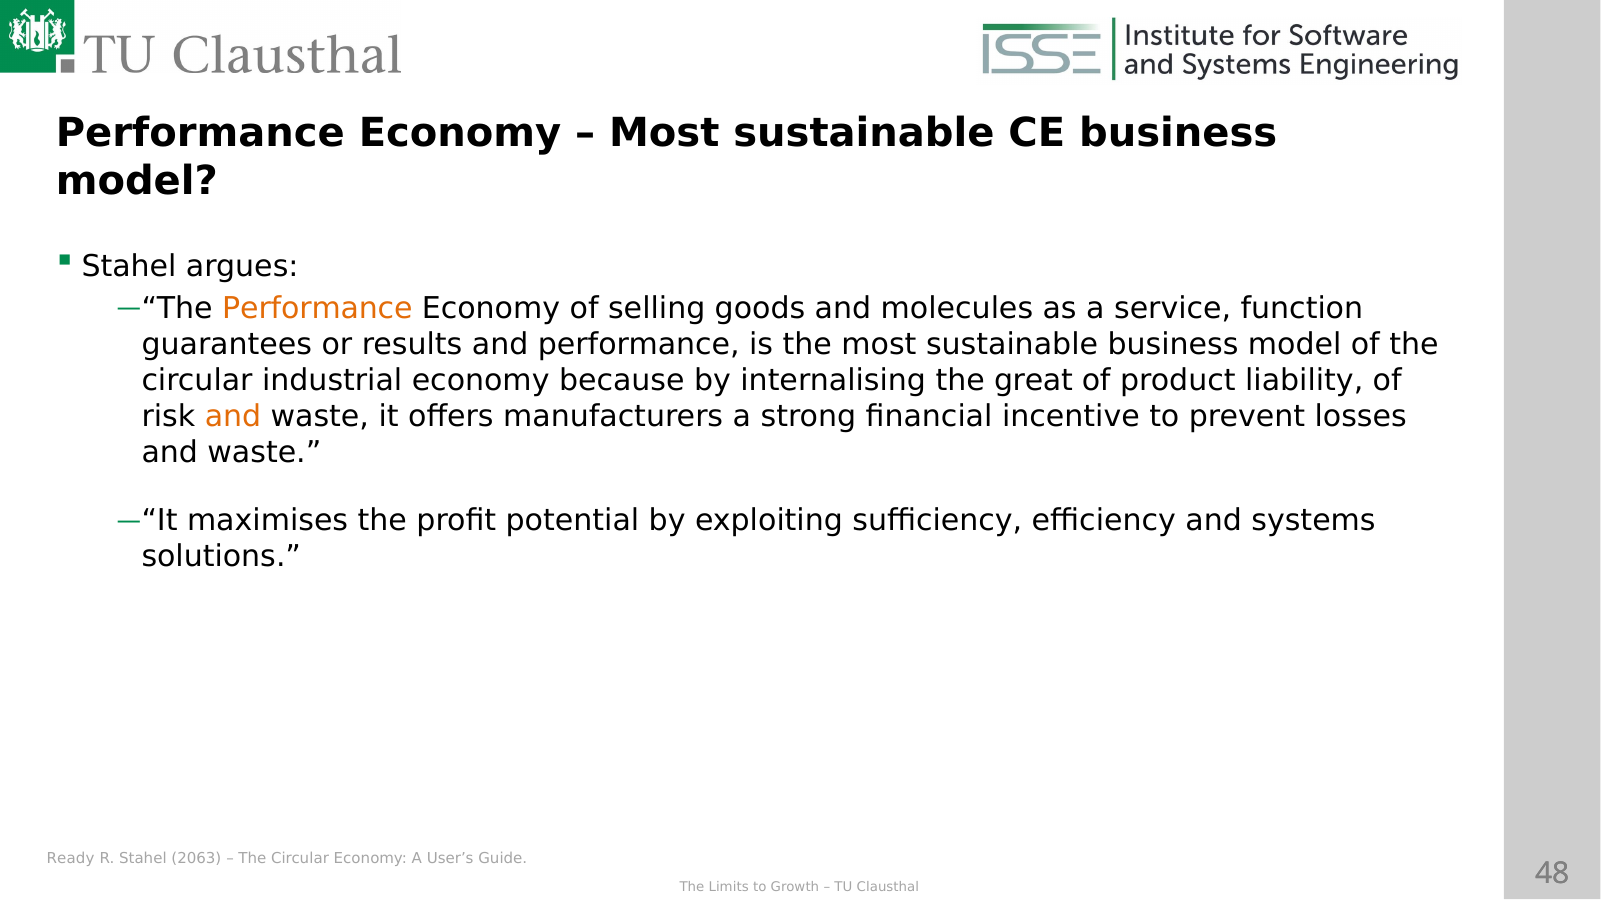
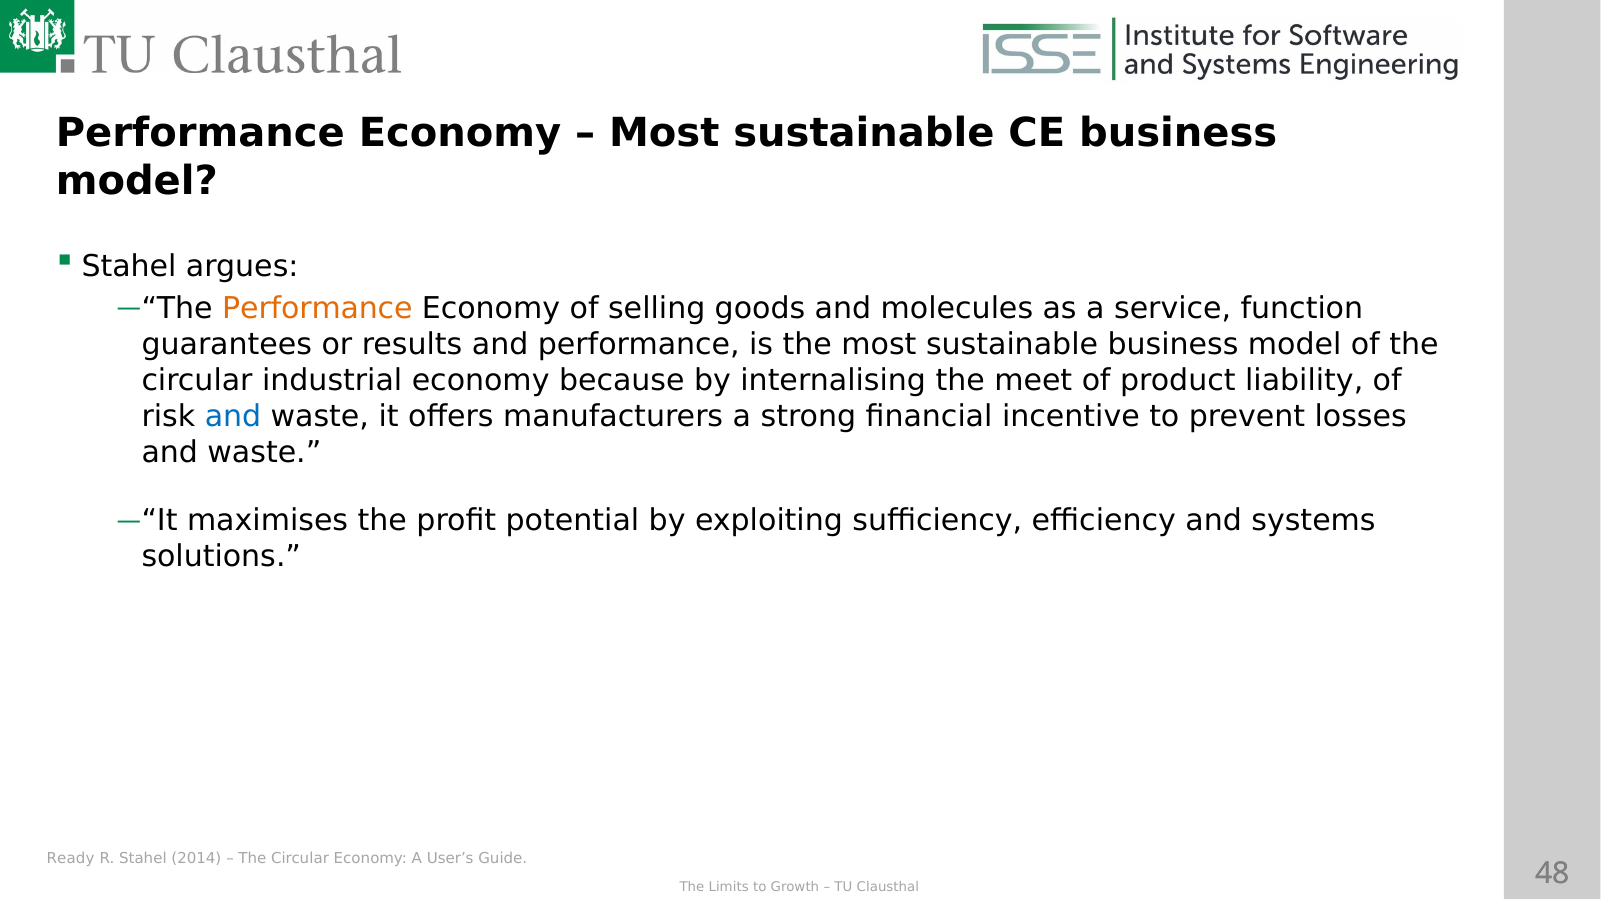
great: great -> meet
and at (233, 416) colour: orange -> blue
2063: 2063 -> 2014
